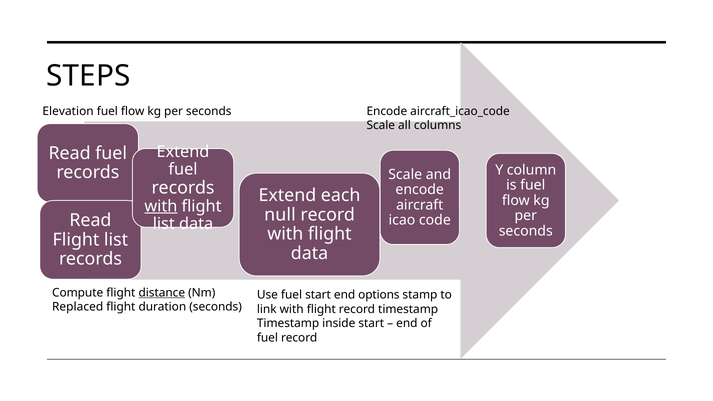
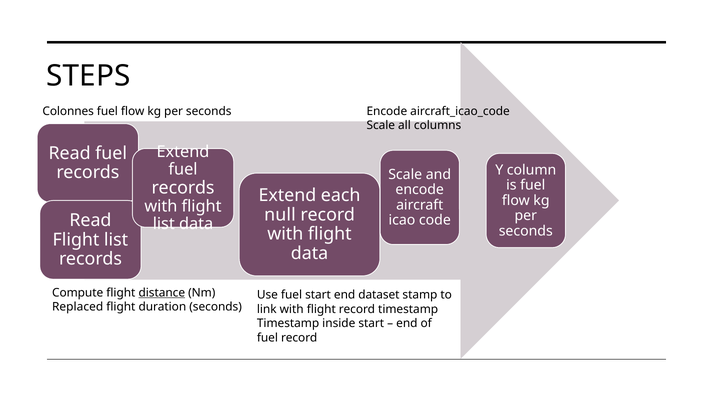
Elevation: Elevation -> Colonnes
with at (161, 206) underline: present -> none
options: options -> dataset
